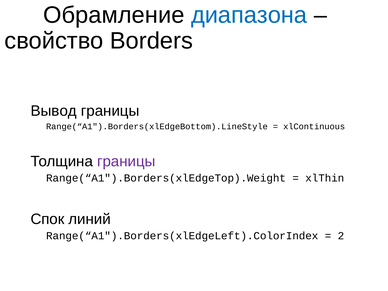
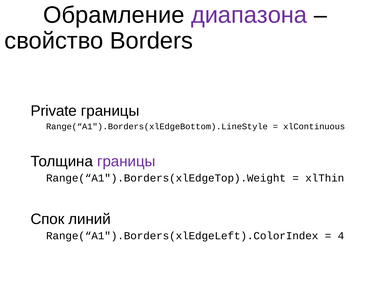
диапазона colour: blue -> purple
Вывод: Вывод -> Private
2: 2 -> 4
